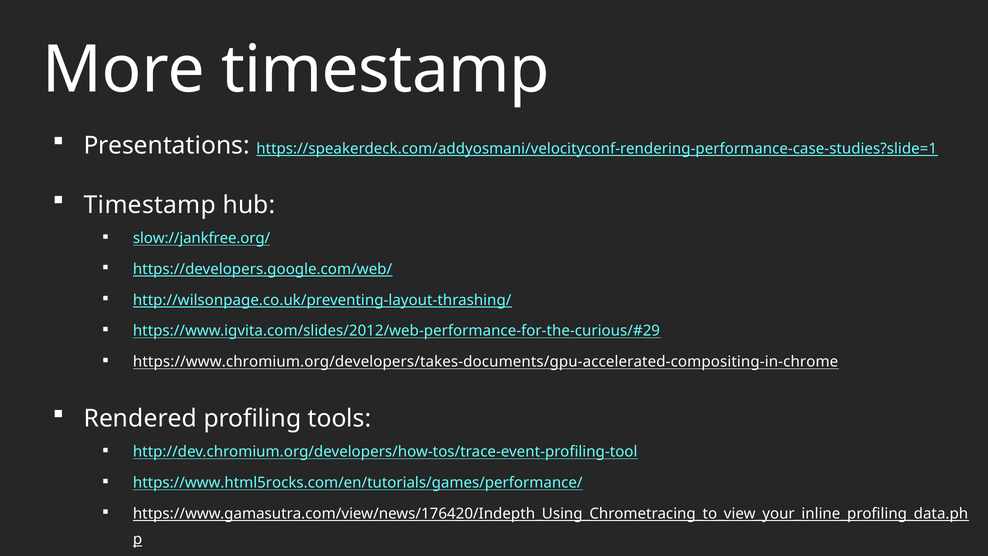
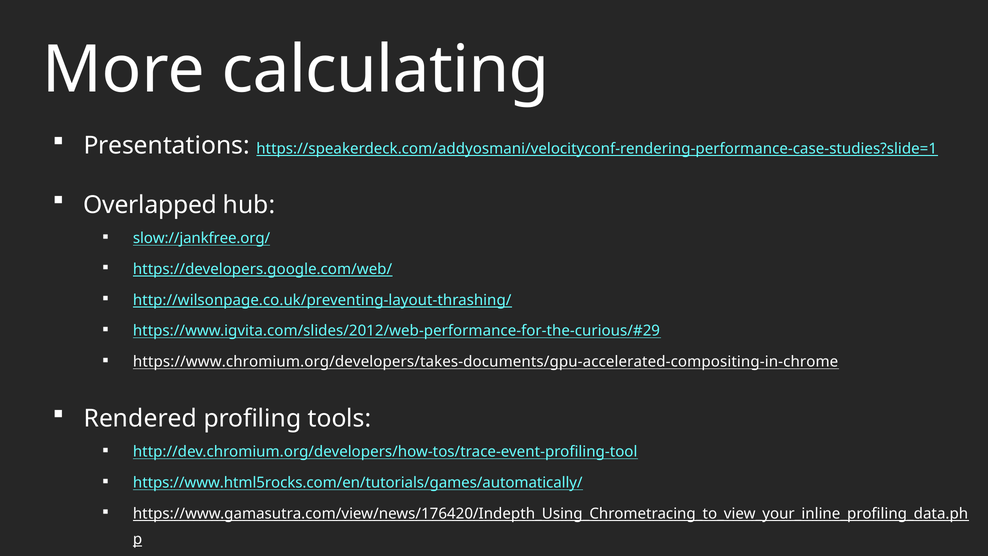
More timestamp: timestamp -> calculating
Timestamp at (150, 205): Timestamp -> Overlapped
https://www.html5rocks.com/en/tutorials/games/performance/: https://www.html5rocks.com/en/tutorials/games/performance/ -> https://www.html5rocks.com/en/tutorials/games/automatically/
